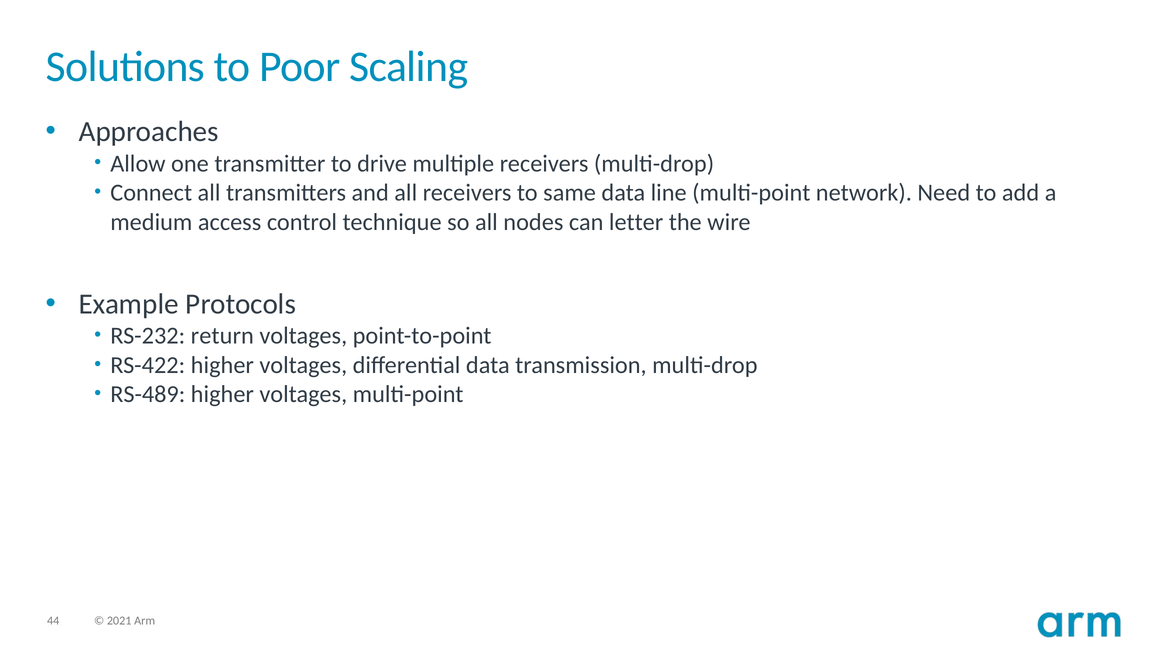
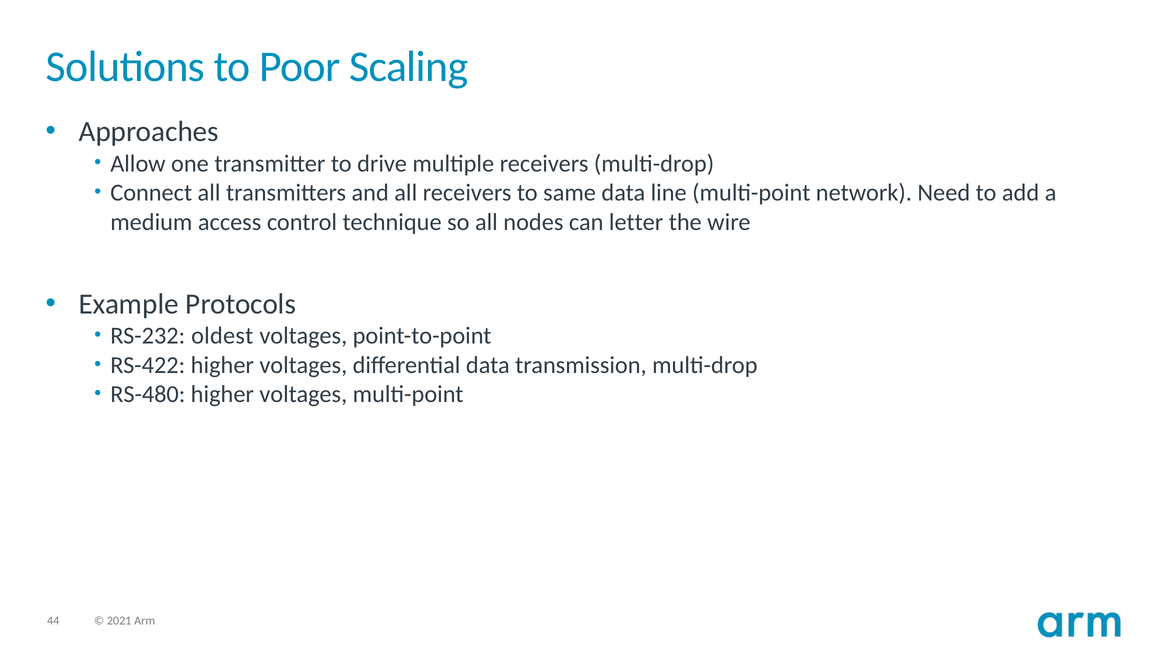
return: return -> oldest
RS-489: RS-489 -> RS-480
